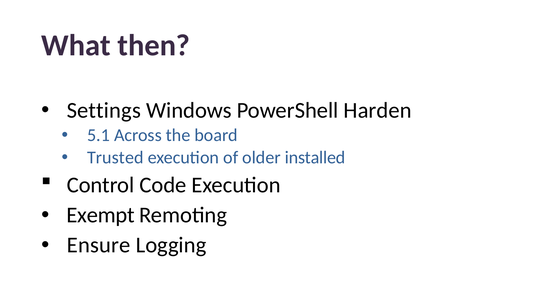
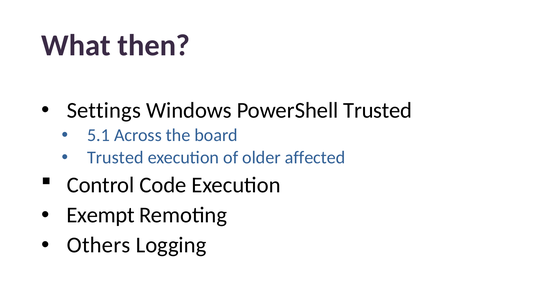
PowerShell Harden: Harden -> Trusted
installed: installed -> affected
Ensure: Ensure -> Others
